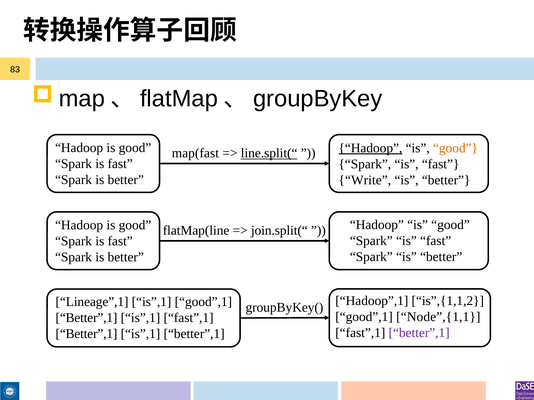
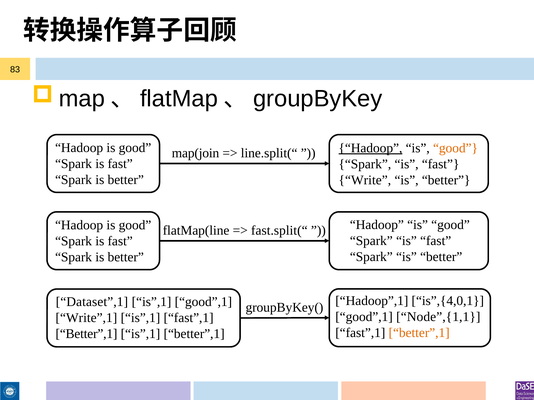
map(fast: map(fast -> map(join
line.split(“ underline: present -> none
join.split(“: join.split(“ -> fast.split(“
is”,{1,1,2: is”,{1,1,2 -> is”,{4,0,1
Lineage”,1: Lineage”,1 -> Dataset”,1
Better”,1 at (86, 318): Better”,1 -> Write”,1
better”,1 at (419, 333) colour: purple -> orange
